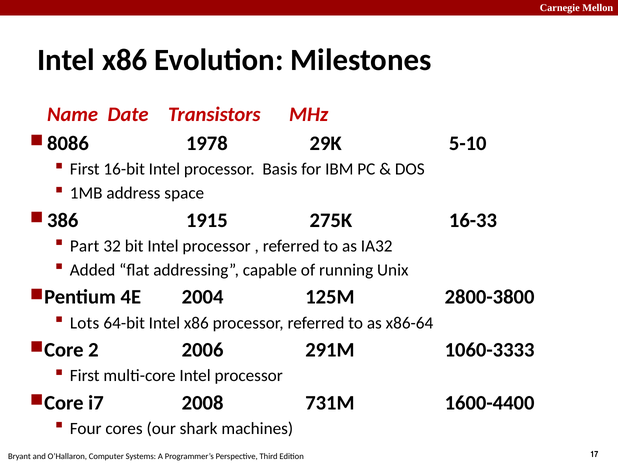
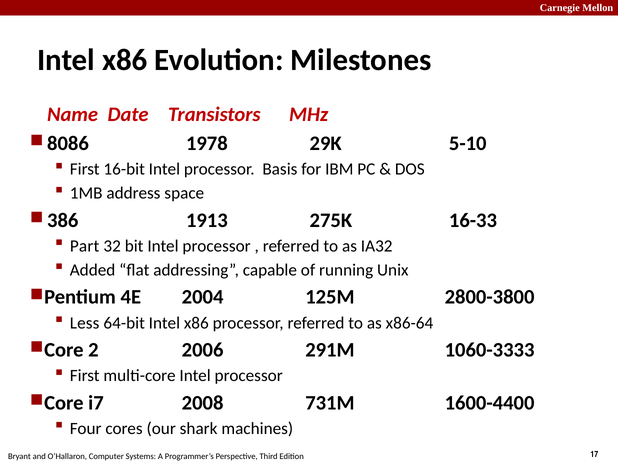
1915: 1915 -> 1913
Lots: Lots -> Less
